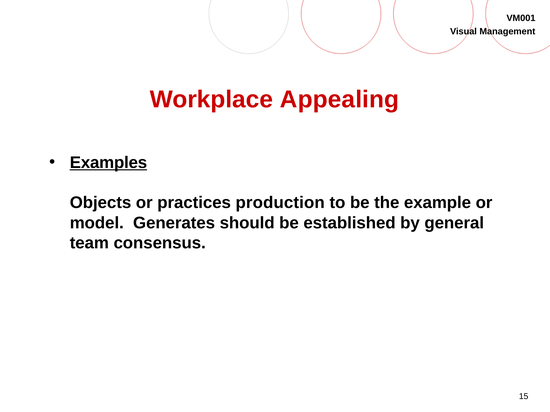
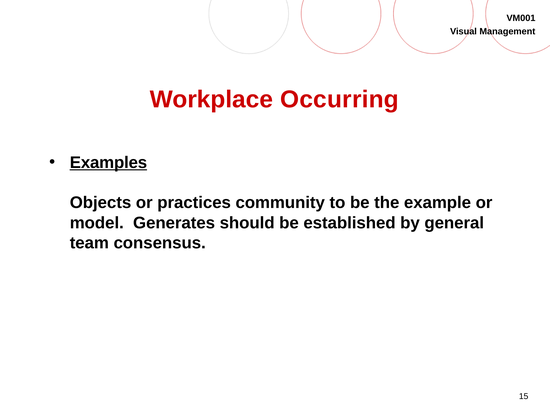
Appealing: Appealing -> Occurring
production: production -> community
